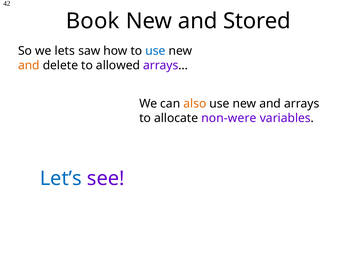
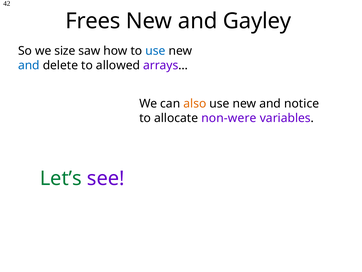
Book: Book -> Frees
Stored: Stored -> Gayley
lets: lets -> size
and at (29, 65) colour: orange -> blue
arrays: arrays -> notice
Let’s colour: blue -> green
